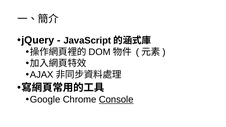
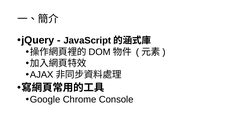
Console underline: present -> none
